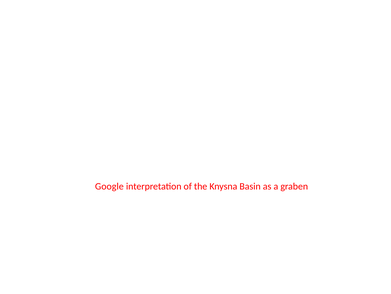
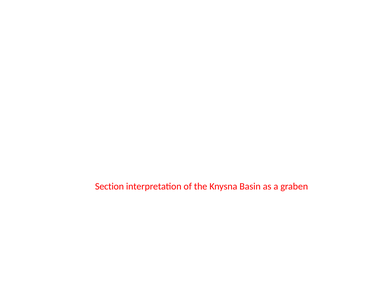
Google: Google -> Section
